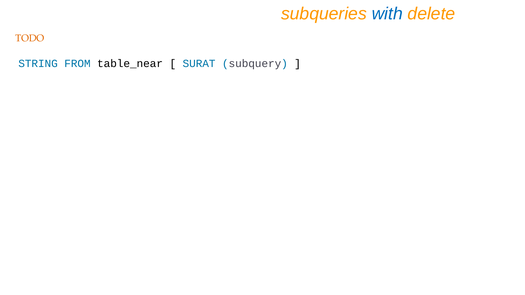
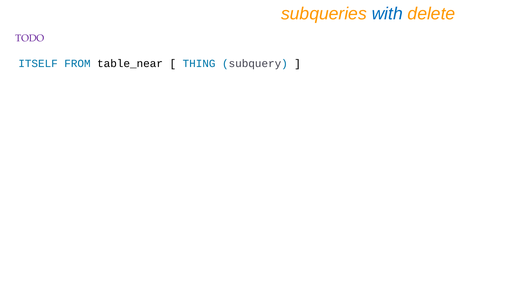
TODO colour: orange -> purple
STRING: STRING -> ITSELF
SURAT: SURAT -> THING
